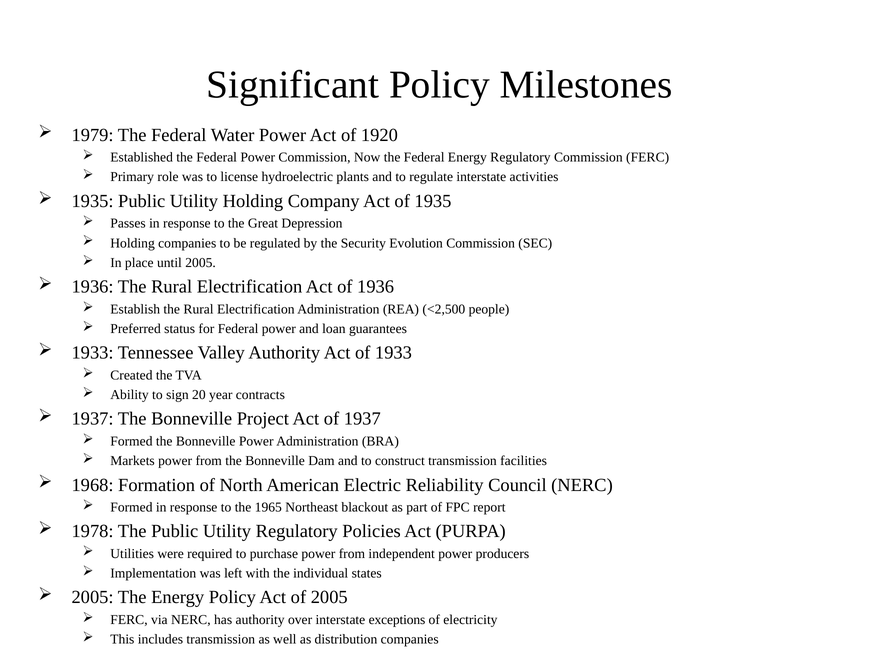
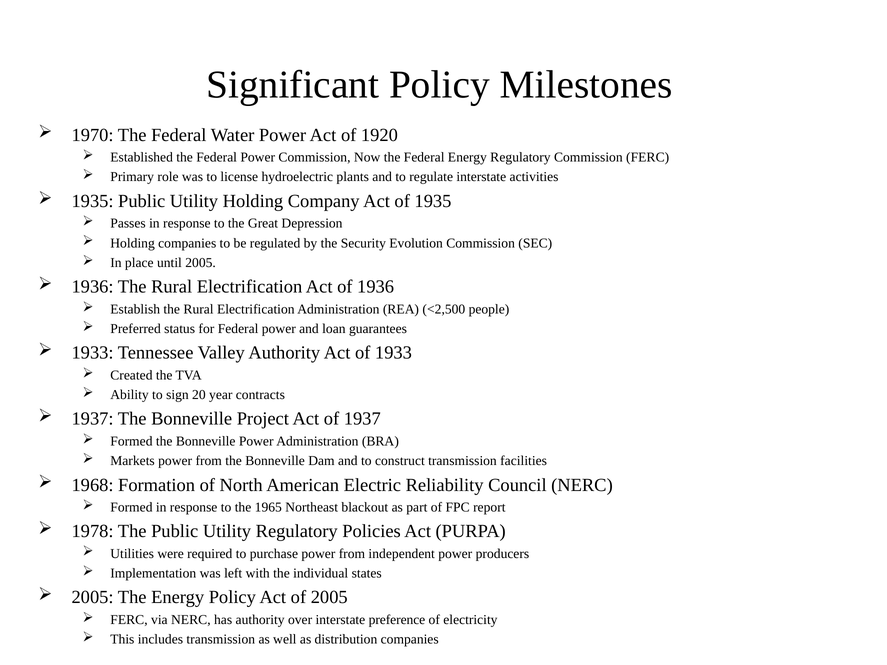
1979: 1979 -> 1970
exceptions: exceptions -> preference
